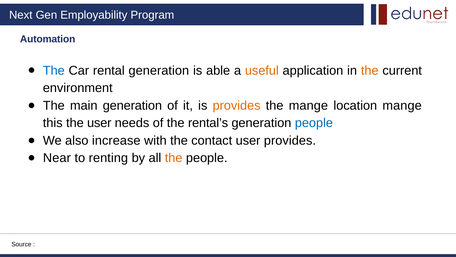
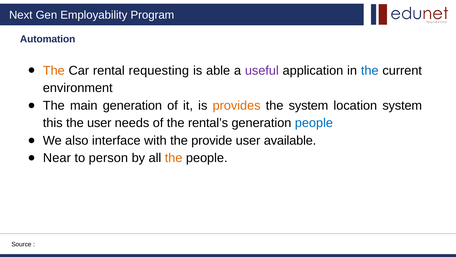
The at (54, 70) colour: blue -> orange
rental generation: generation -> requesting
useful colour: orange -> purple
the at (370, 70) colour: orange -> blue
the mange: mange -> system
location mange: mange -> system
increase: increase -> interface
contact: contact -> provide
user provides: provides -> available
renting: renting -> person
